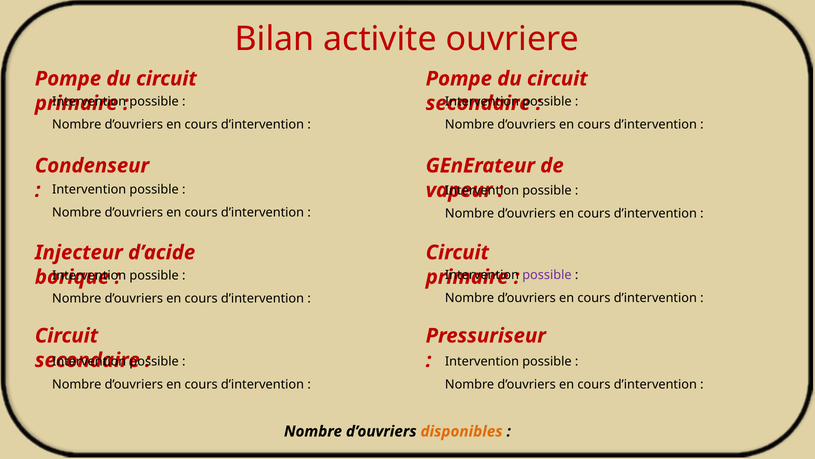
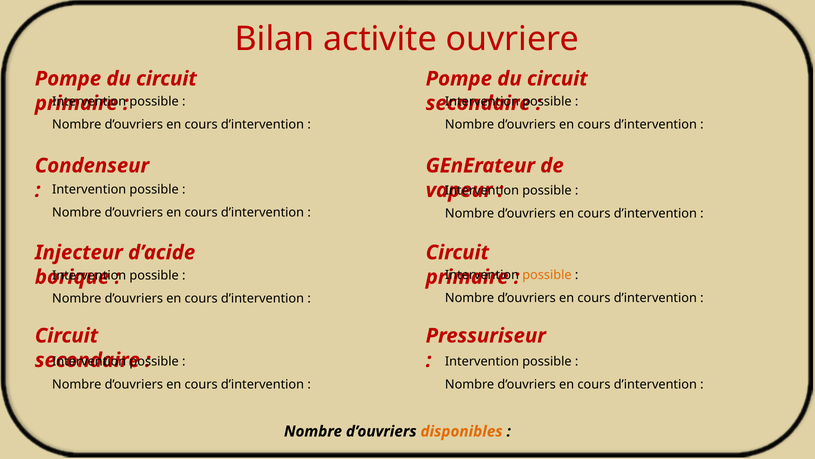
possible at (547, 275) colour: purple -> orange
